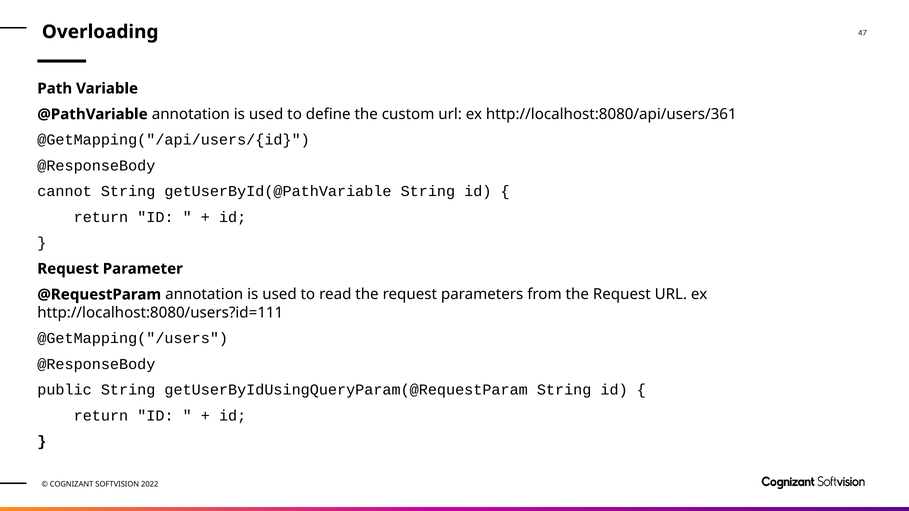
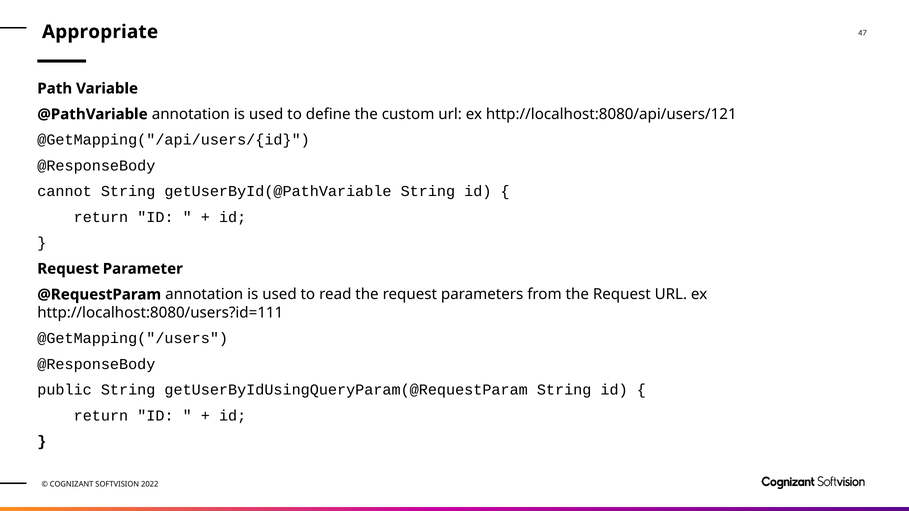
Overloading: Overloading -> Appropriate
http://localhost:8080/api/users/361: http://localhost:8080/api/users/361 -> http://localhost:8080/api/users/121
